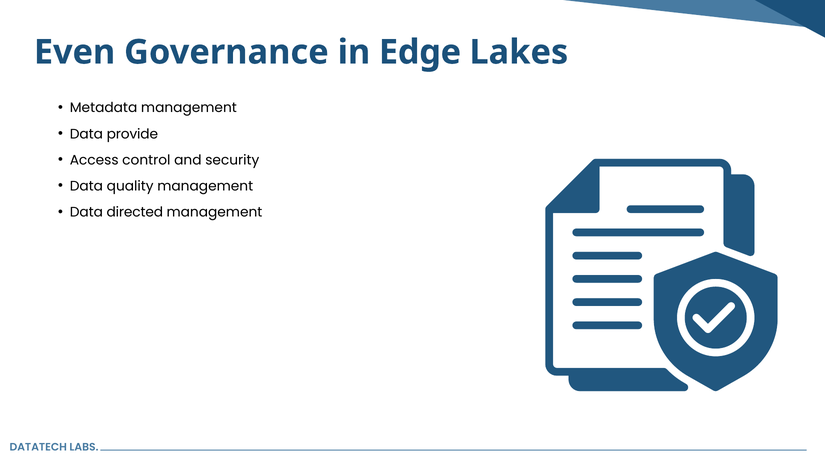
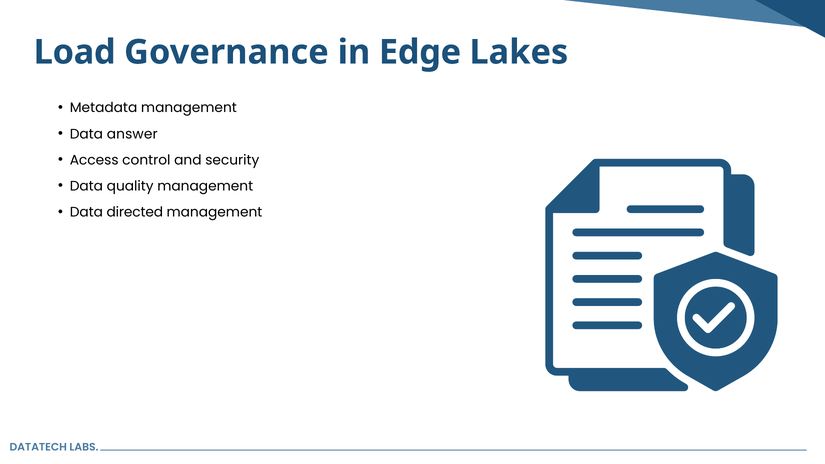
Even: Even -> Load
provide: provide -> answer
